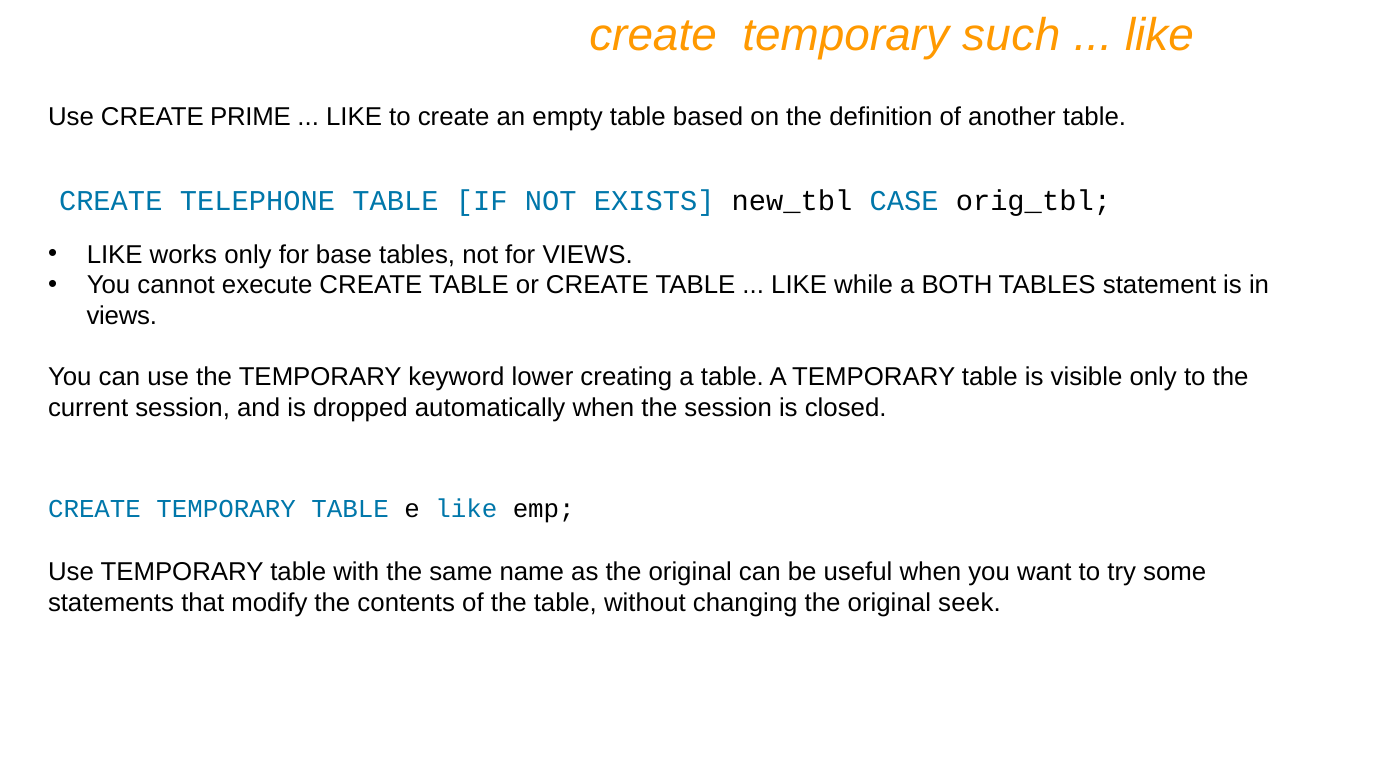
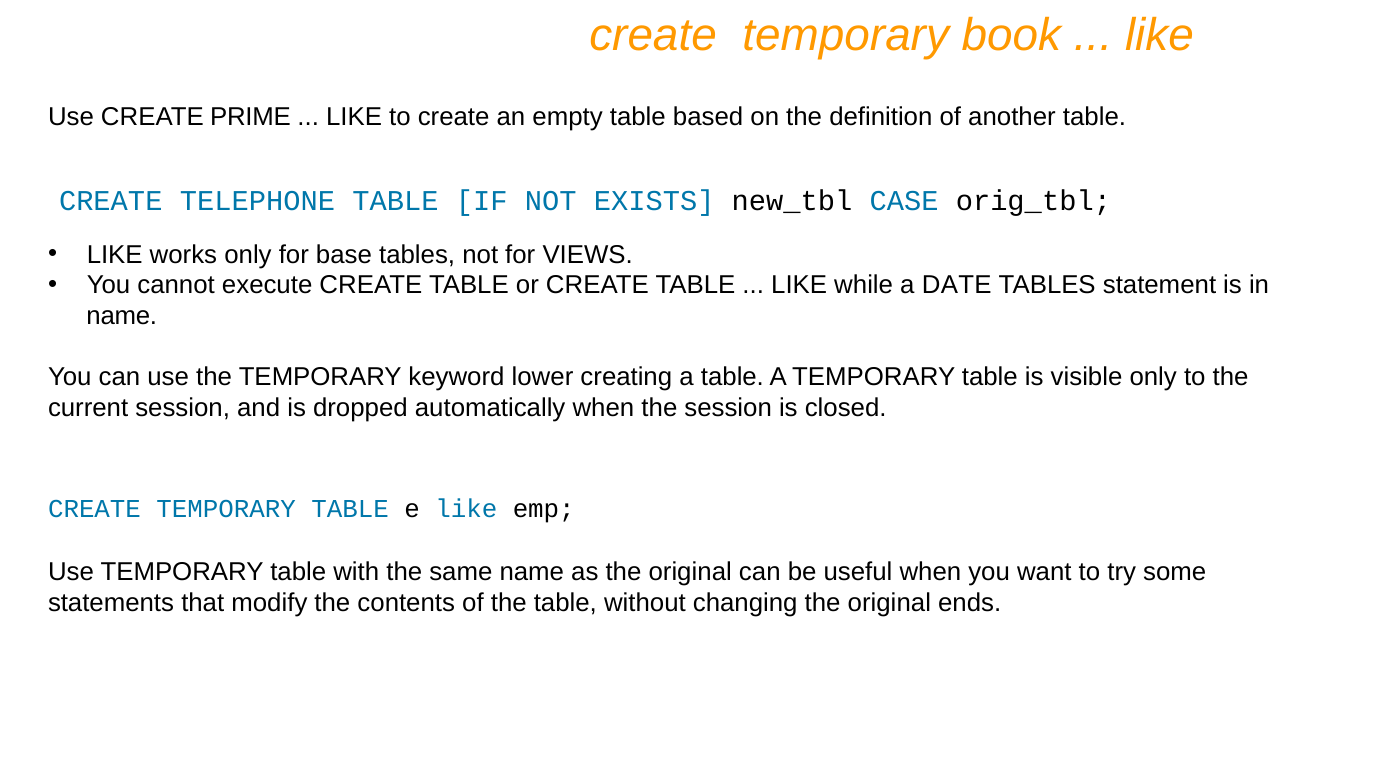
such: such -> book
BOTH: BOTH -> DATE
views at (122, 317): views -> name
seek: seek -> ends
